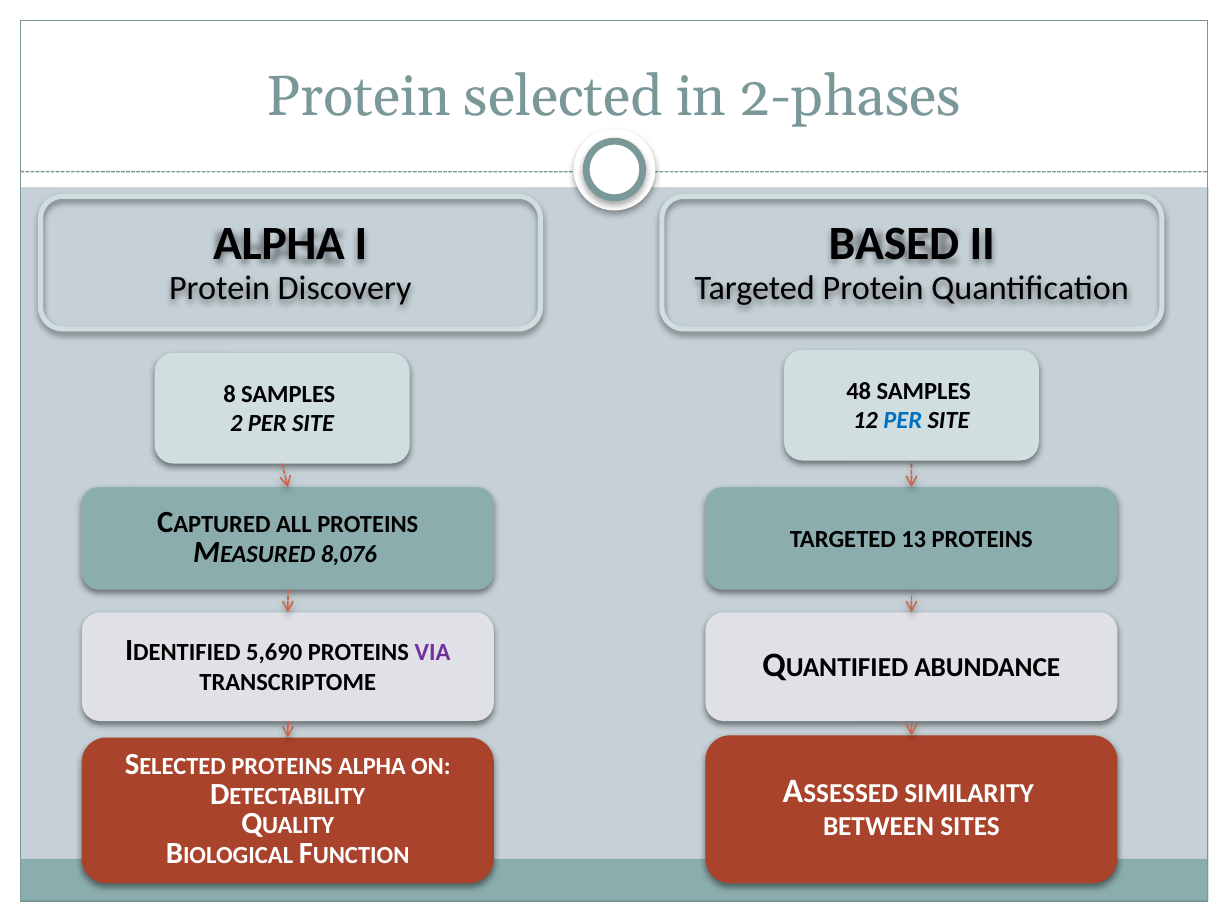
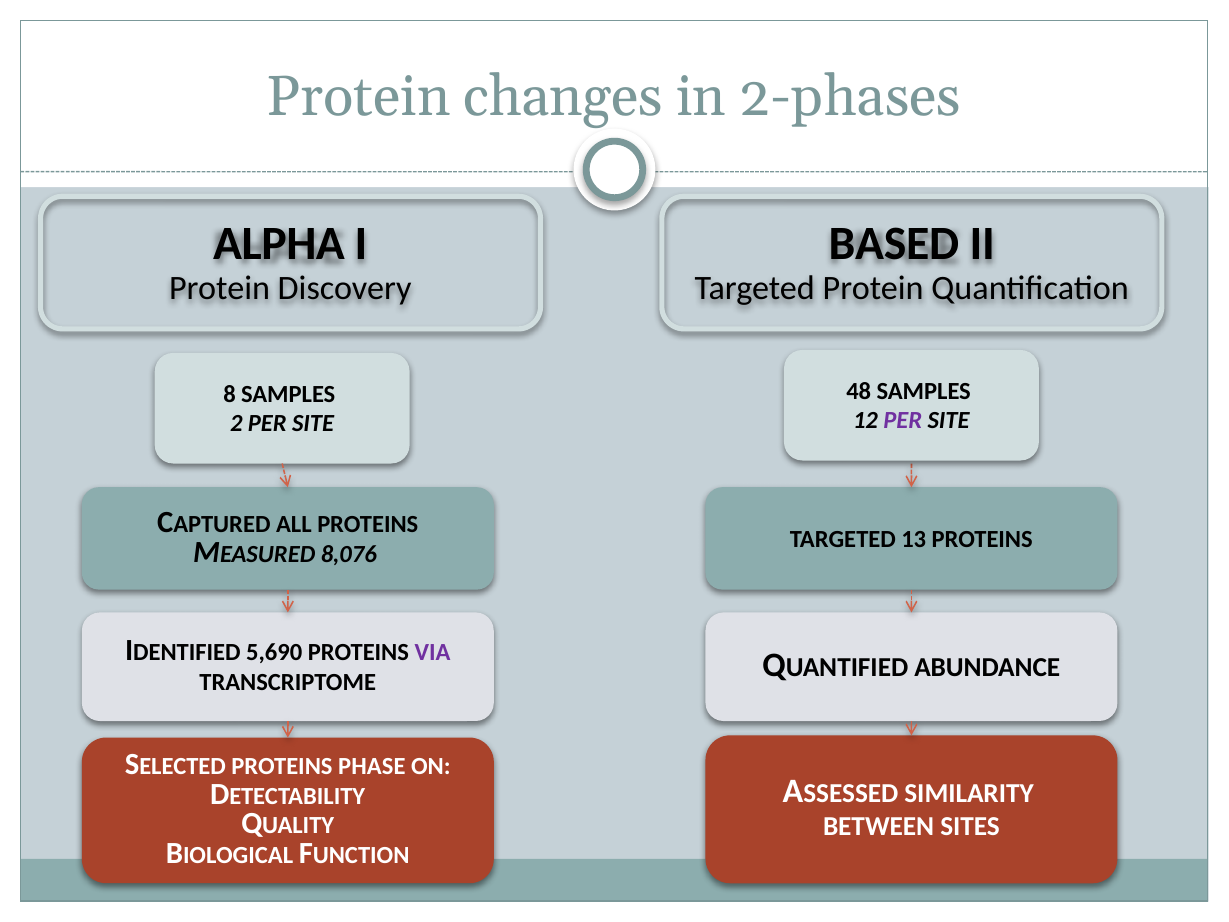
selected: selected -> changes
PER at (903, 421) colour: blue -> purple
PROTEINS ALPHA: ALPHA -> PHASE
